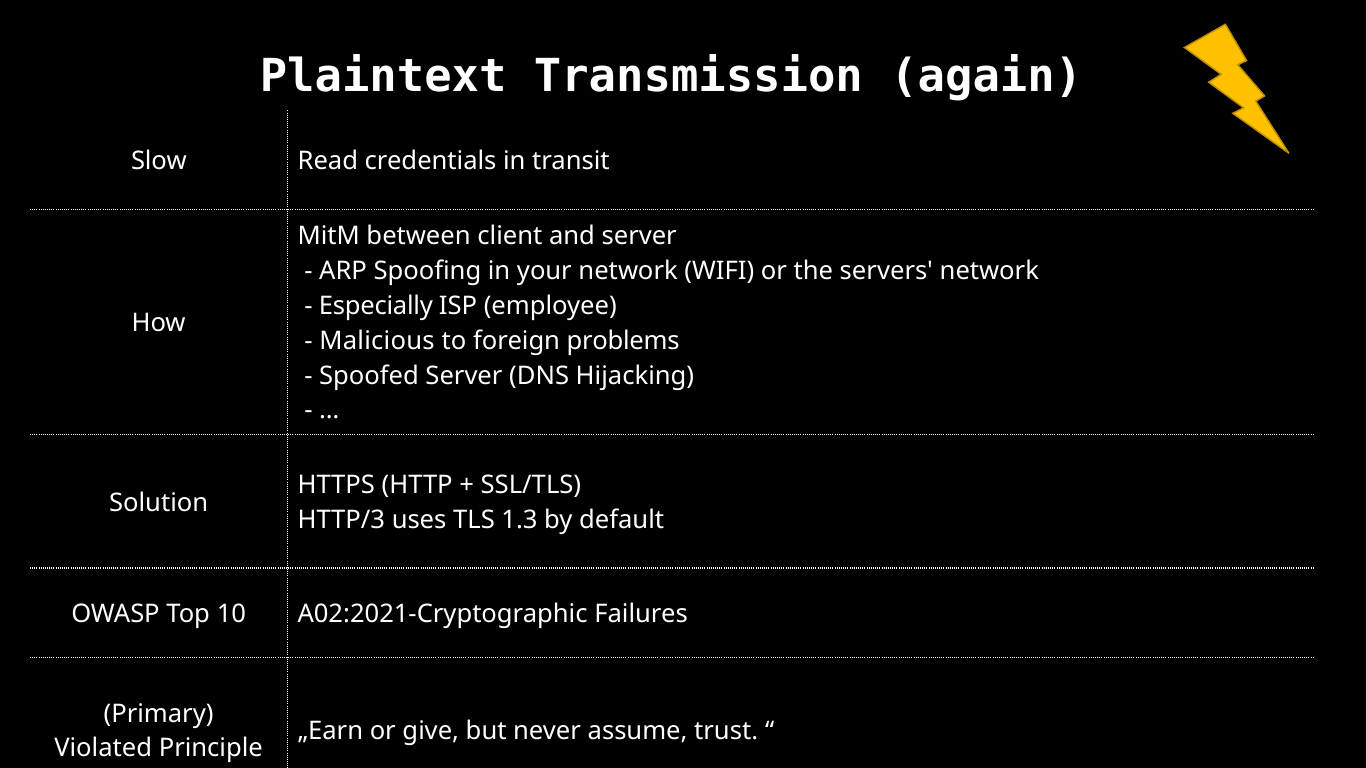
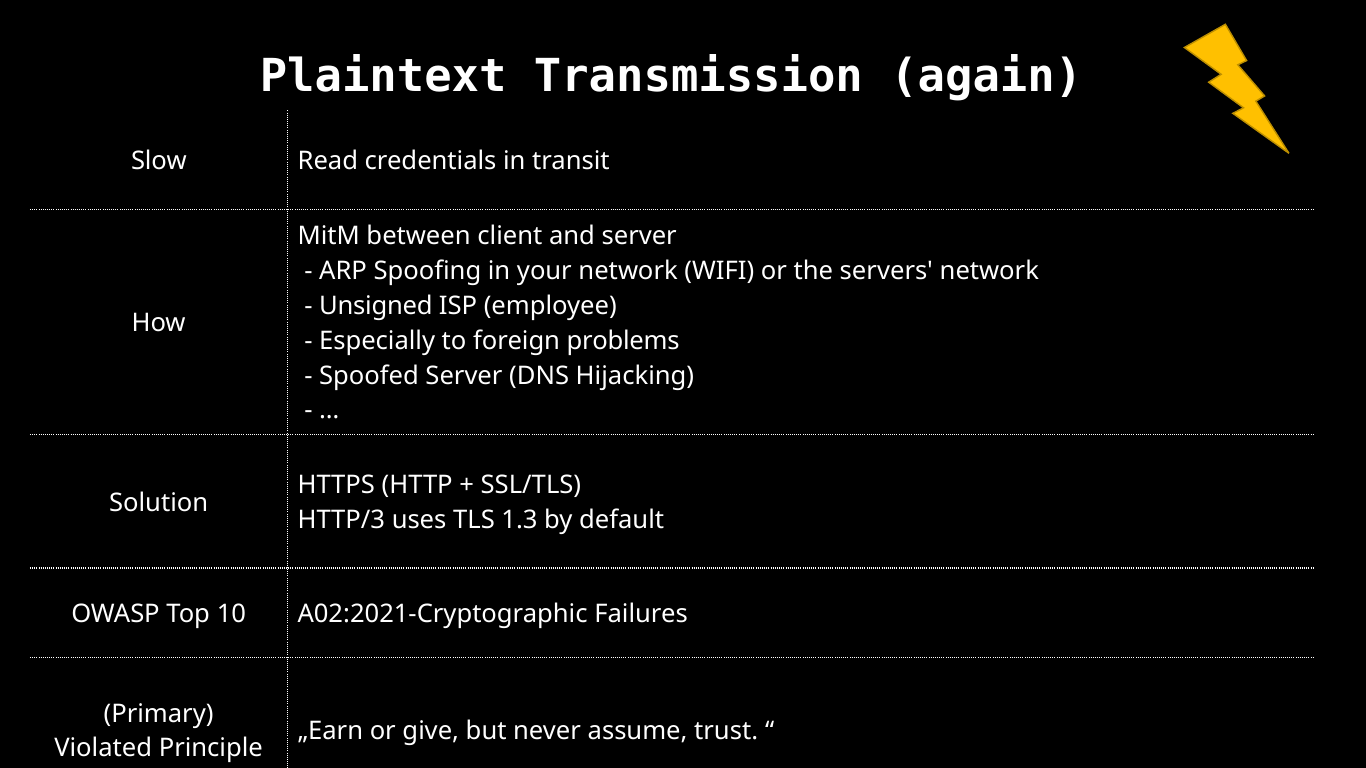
Especially: Especially -> Unsigned
Malicious: Malicious -> Especially
